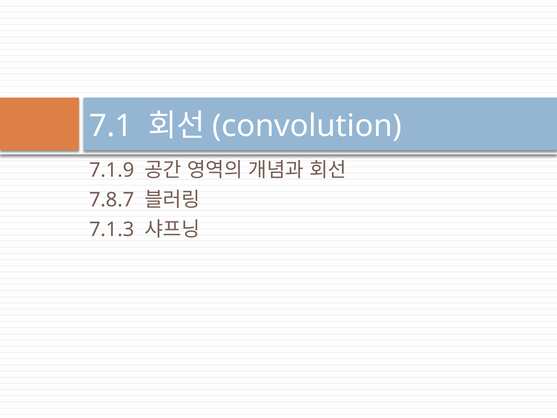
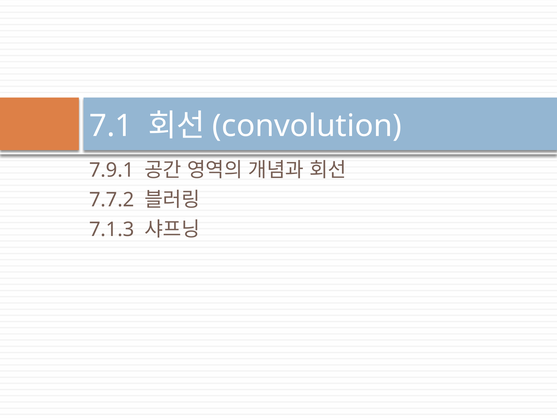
7.1.9: 7.1.9 -> 7.9.1
7.8.7: 7.8.7 -> 7.7.2
